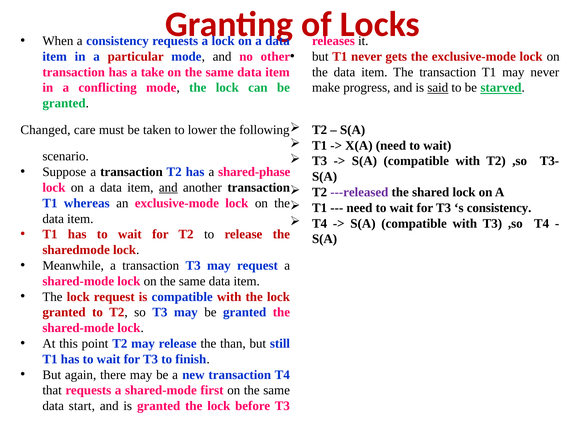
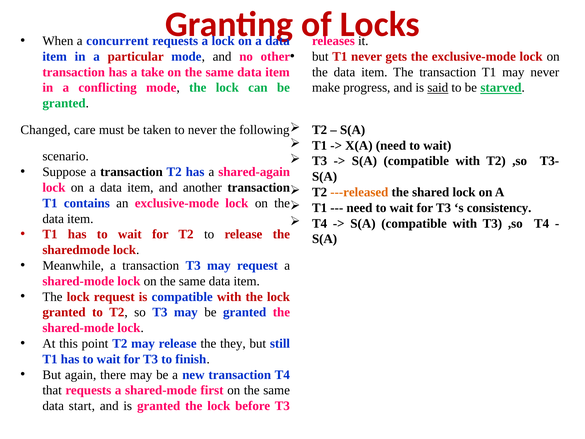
a consistency: consistency -> concurrent
to lower: lower -> never
shared-phase: shared-phase -> shared-again
and at (168, 187) underline: present -> none
---released colour: purple -> orange
whereas: whereas -> contains
than: than -> they
